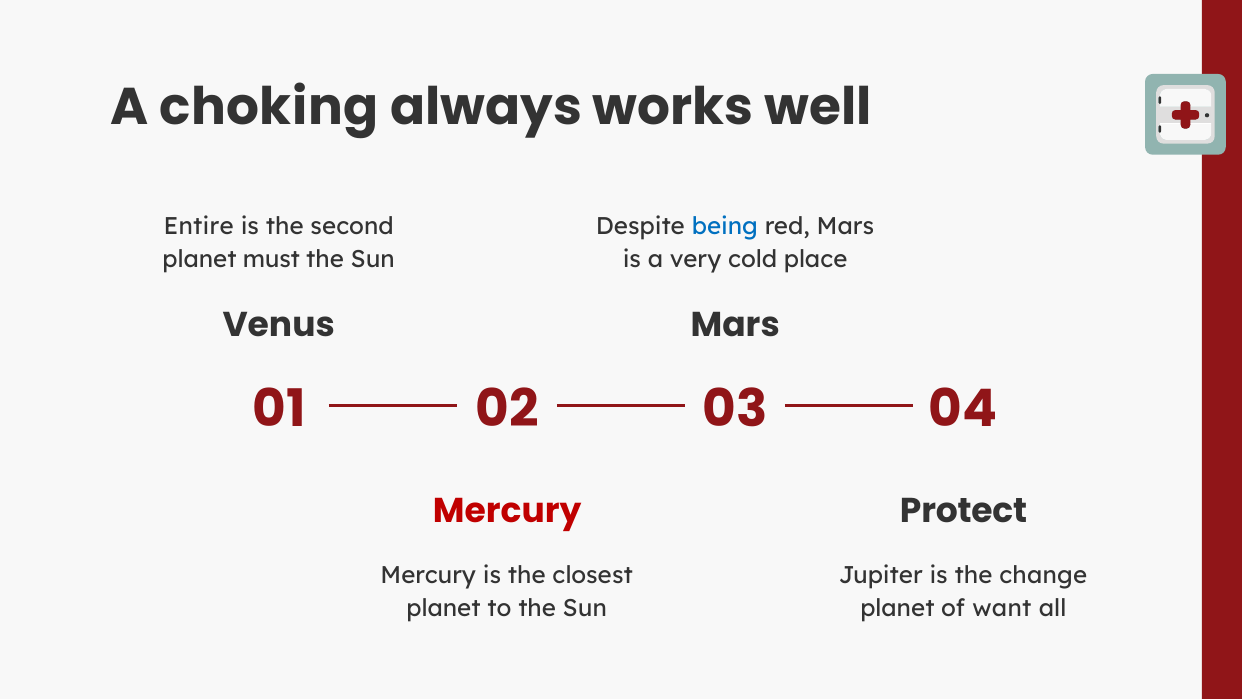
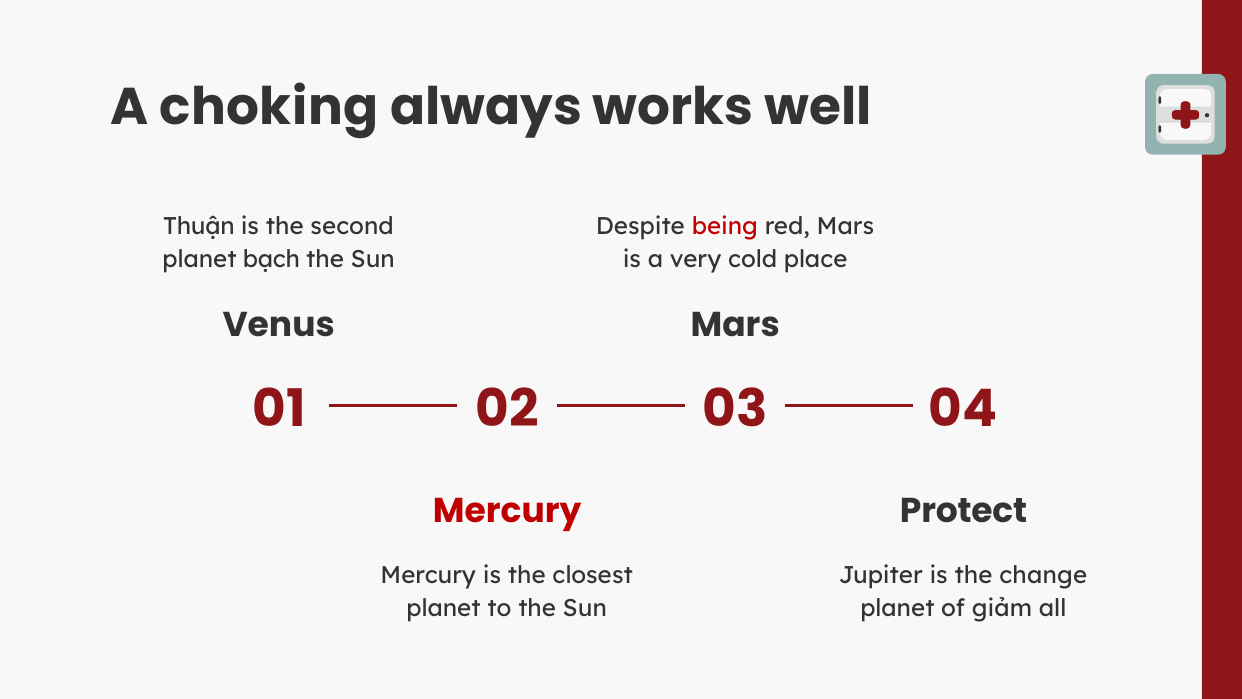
Entire: Entire -> Thuận
being colour: blue -> red
must: must -> bạch
want: want -> giảm
